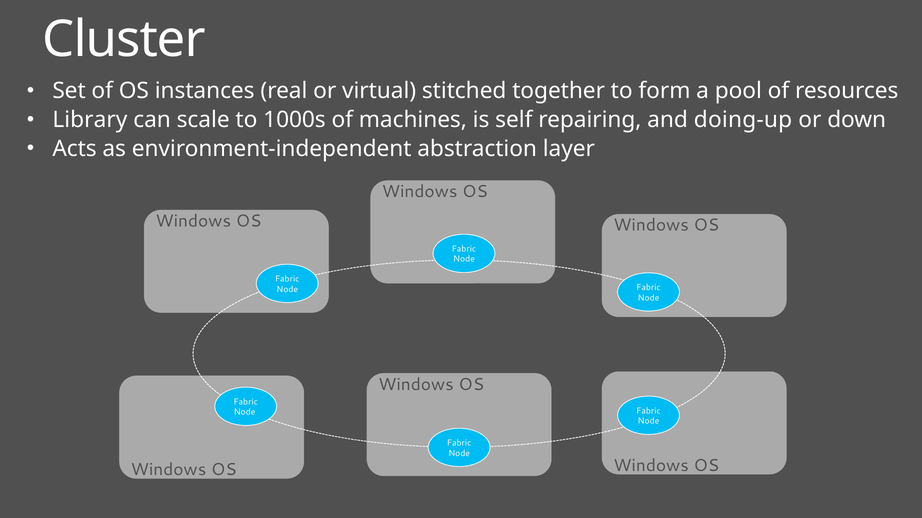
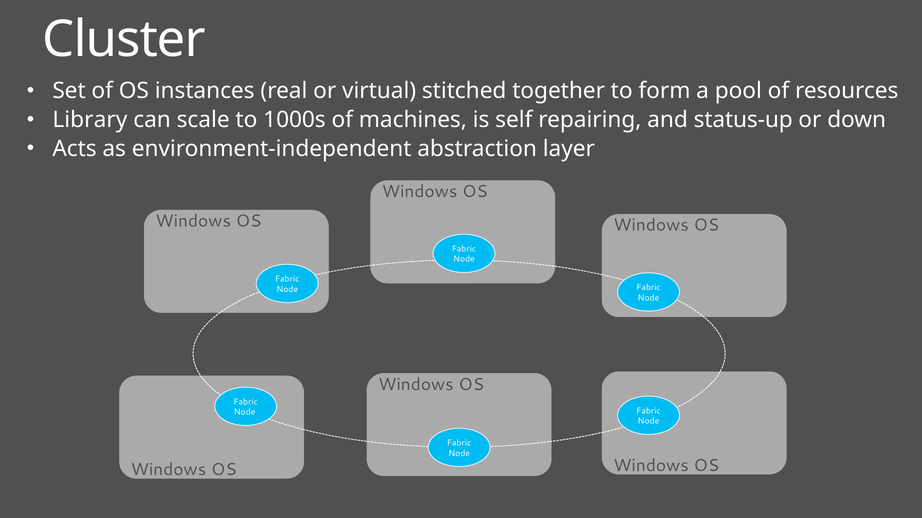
doing-up: doing-up -> status-up
